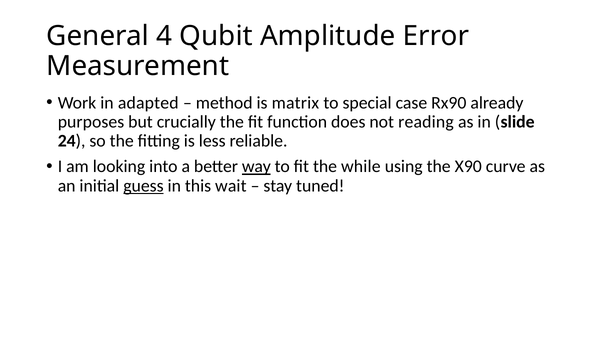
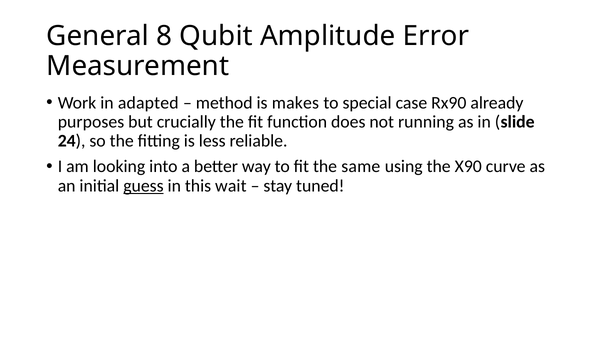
4: 4 -> 8
matrix: matrix -> makes
reading: reading -> running
way underline: present -> none
while: while -> same
